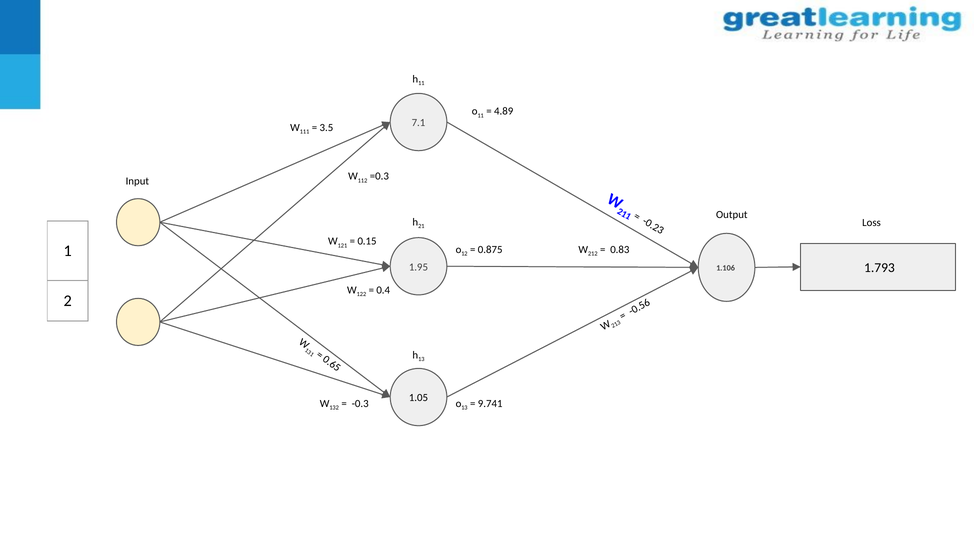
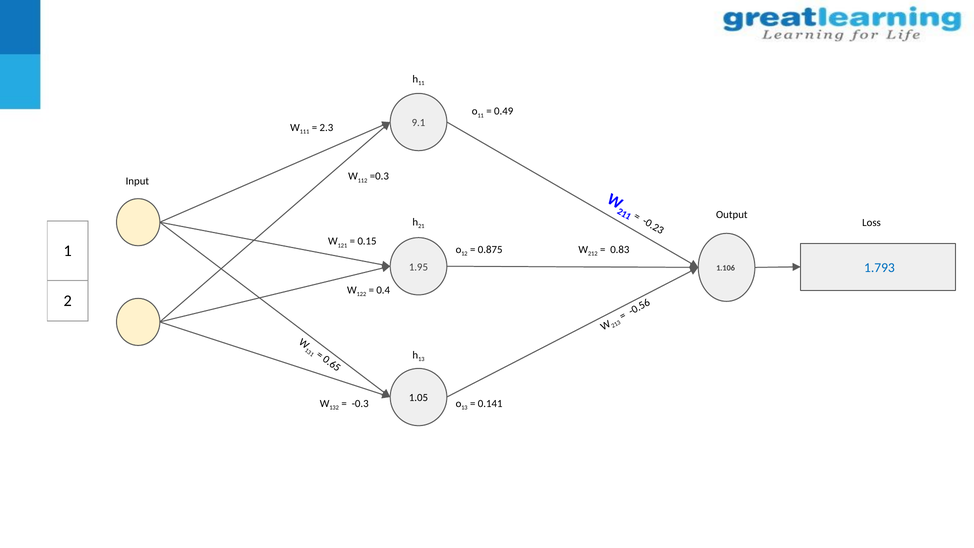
4.89: 4.89 -> 0.49
7.1: 7.1 -> 9.1
3.5: 3.5 -> 2.3
1.793 colour: black -> blue
9.741: 9.741 -> 0.141
